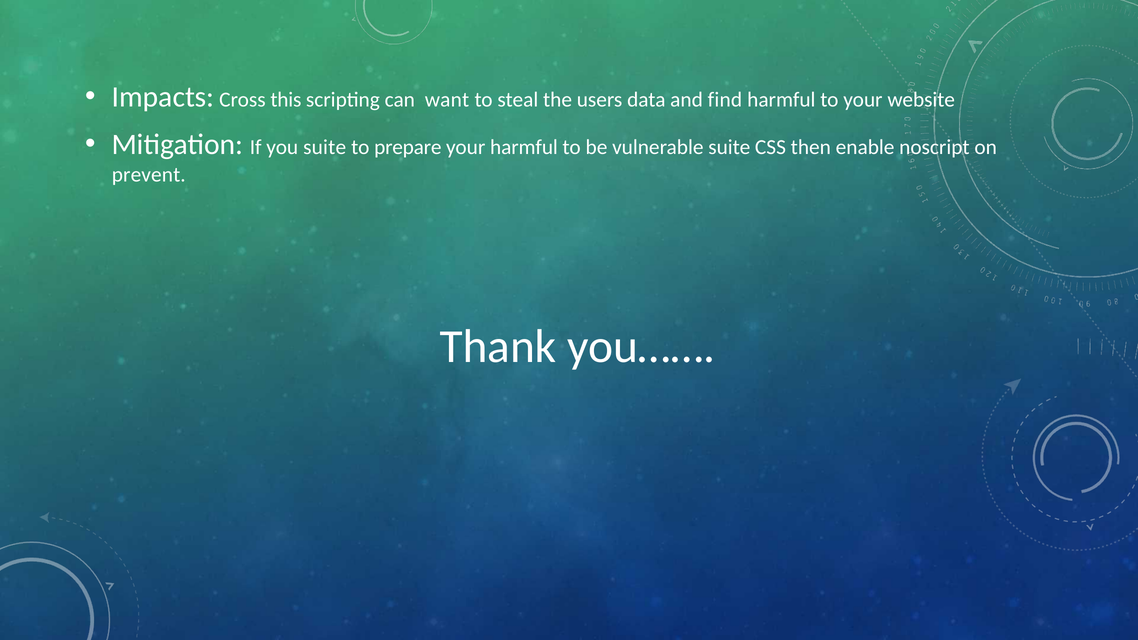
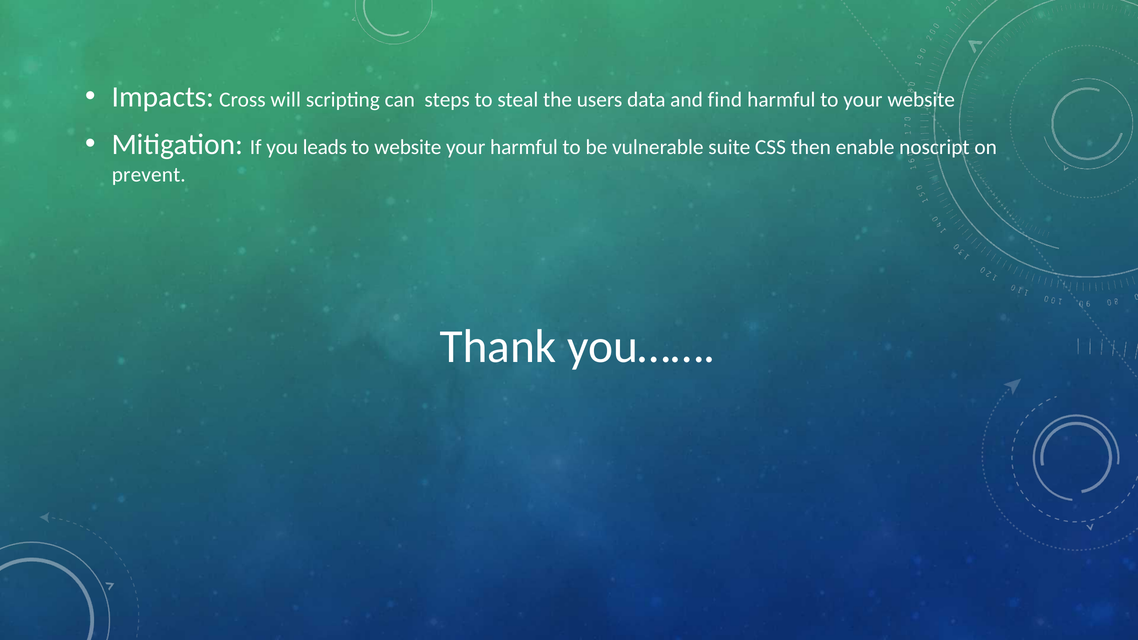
this: this -> will
want: want -> steps
you suite: suite -> leads
to prepare: prepare -> website
